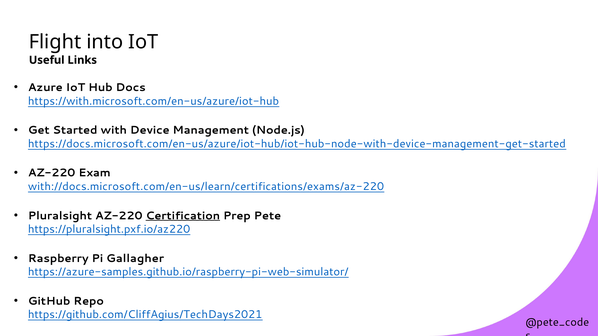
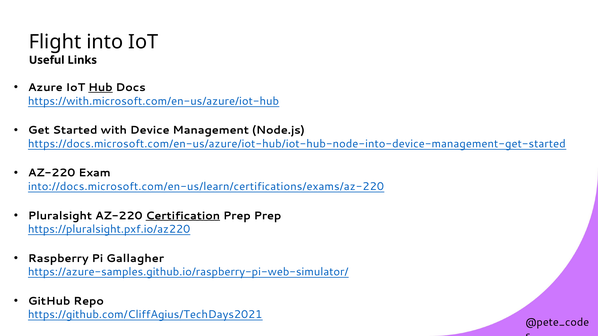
Hub underline: none -> present
https://docs.microsoft.com/en-us/azure/iot-hub/iot-hub-node-with-device-management-get-started: https://docs.microsoft.com/en-us/azure/iot-hub/iot-hub-node-with-device-management-get-started -> https://docs.microsoft.com/en-us/azure/iot-hub/iot-hub-node-into-device-management-get-started
with://docs.microsoft.com/en-us/learn/certifications/exams/az-220: with://docs.microsoft.com/en-us/learn/certifications/exams/az-220 -> into://docs.microsoft.com/en-us/learn/certifications/exams/az-220
Prep Pete: Pete -> Prep
